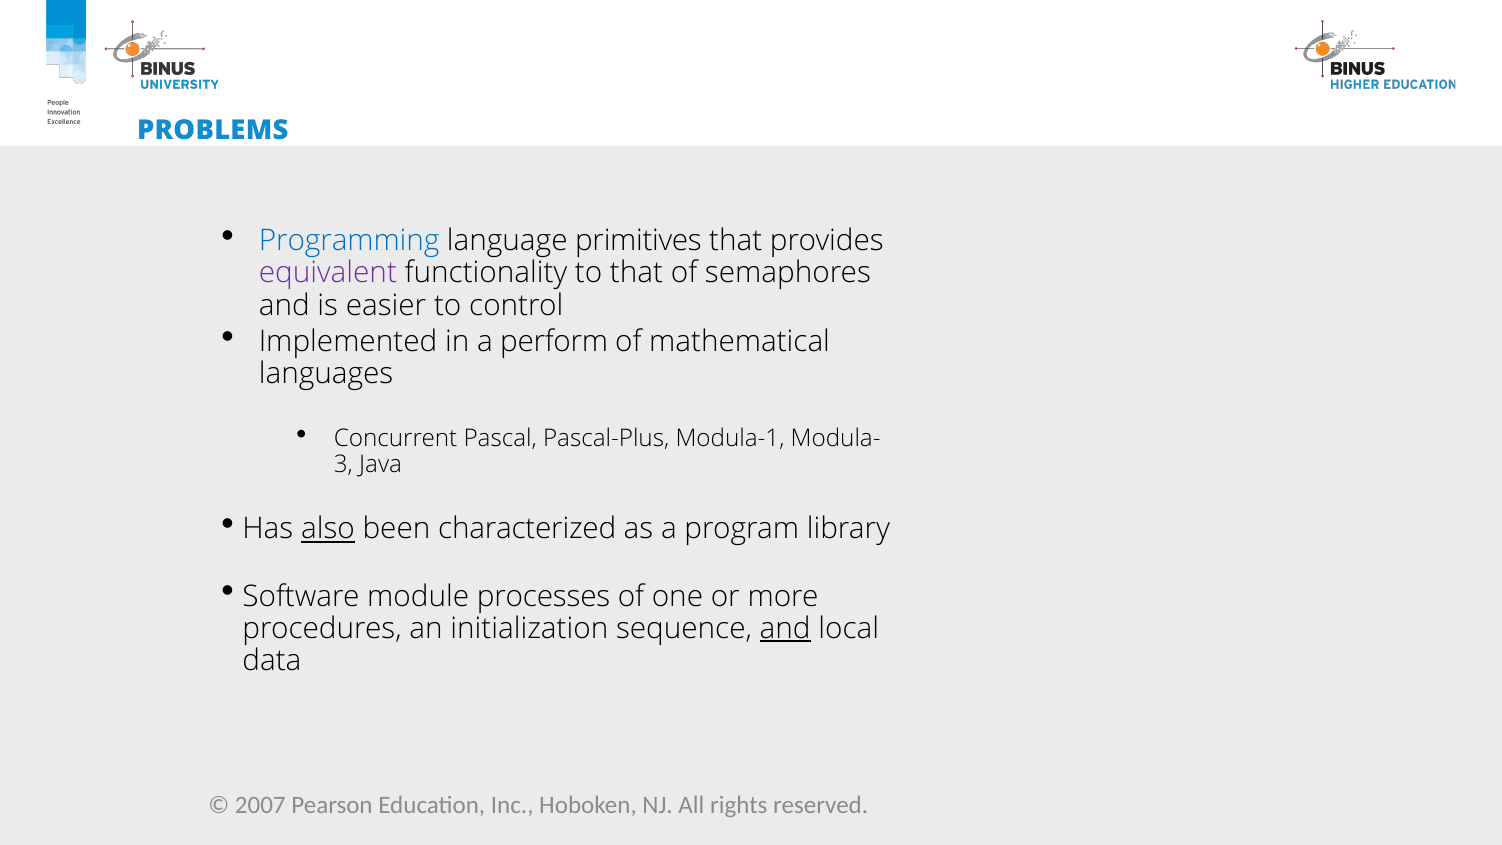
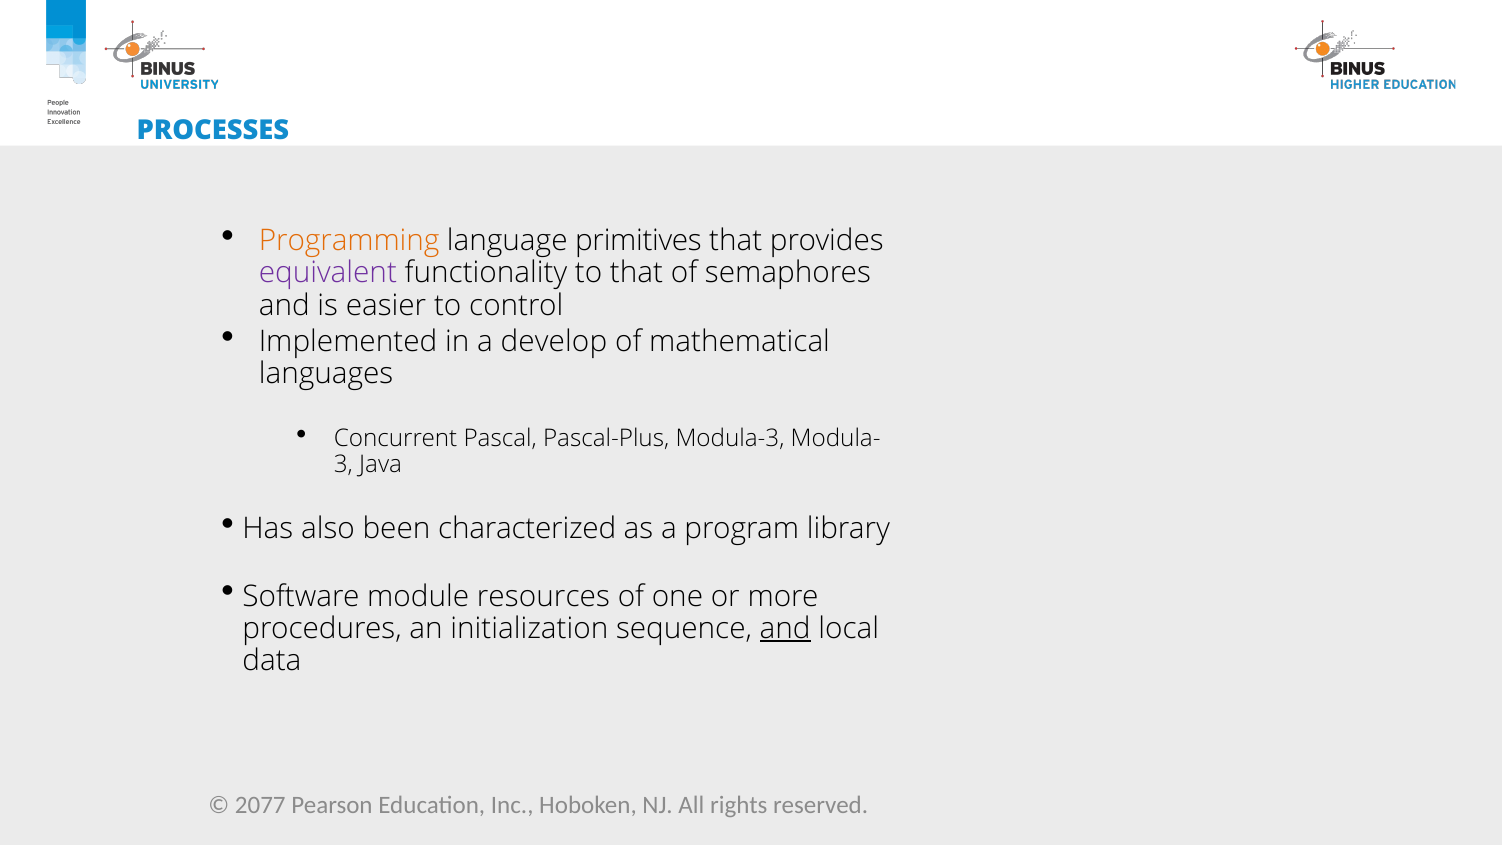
PROBLEMS: PROBLEMS -> PROCESSES
Programming colour: blue -> orange
perform: perform -> develop
Modula-1: Modula-1 -> Modula-3
also underline: present -> none
processes: processes -> resources
2007: 2007 -> 2077
